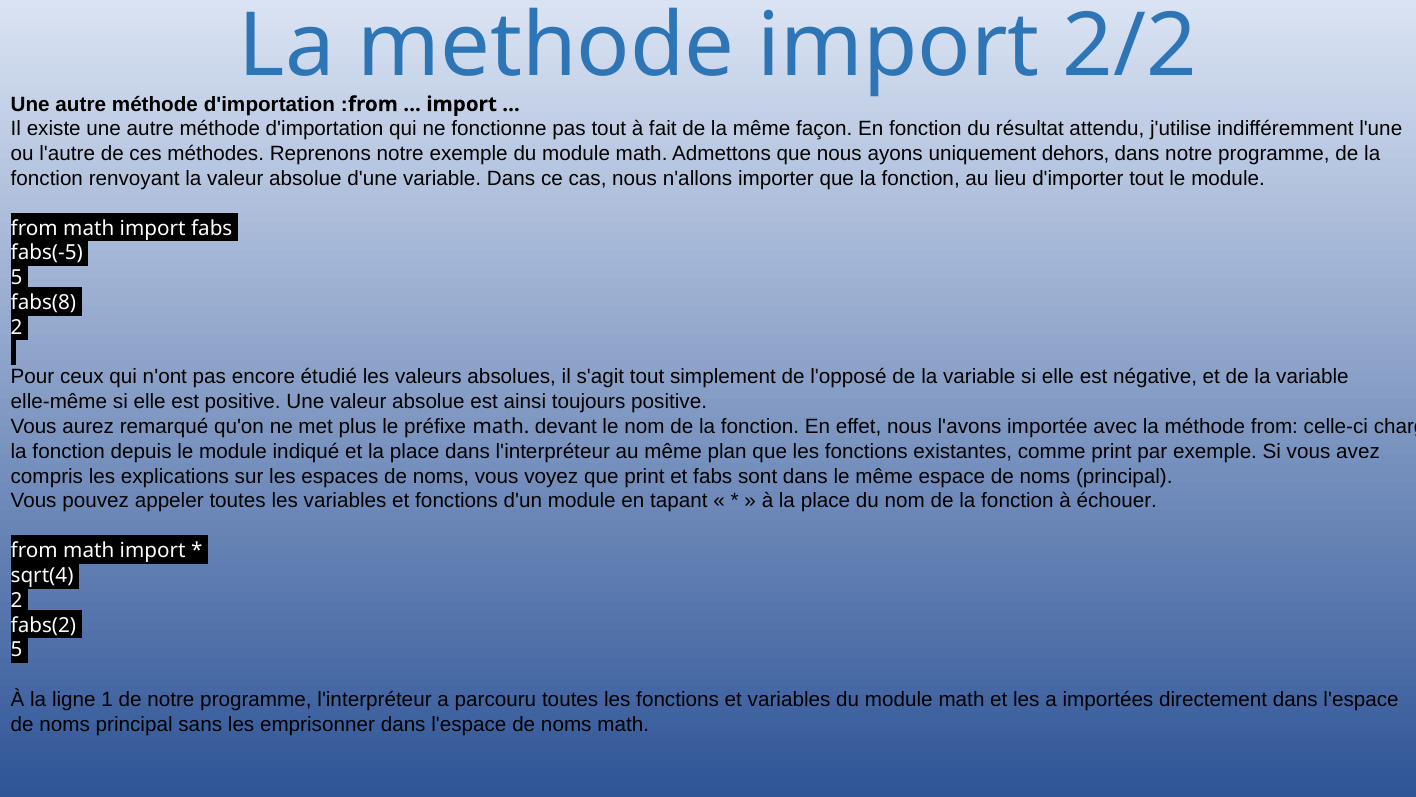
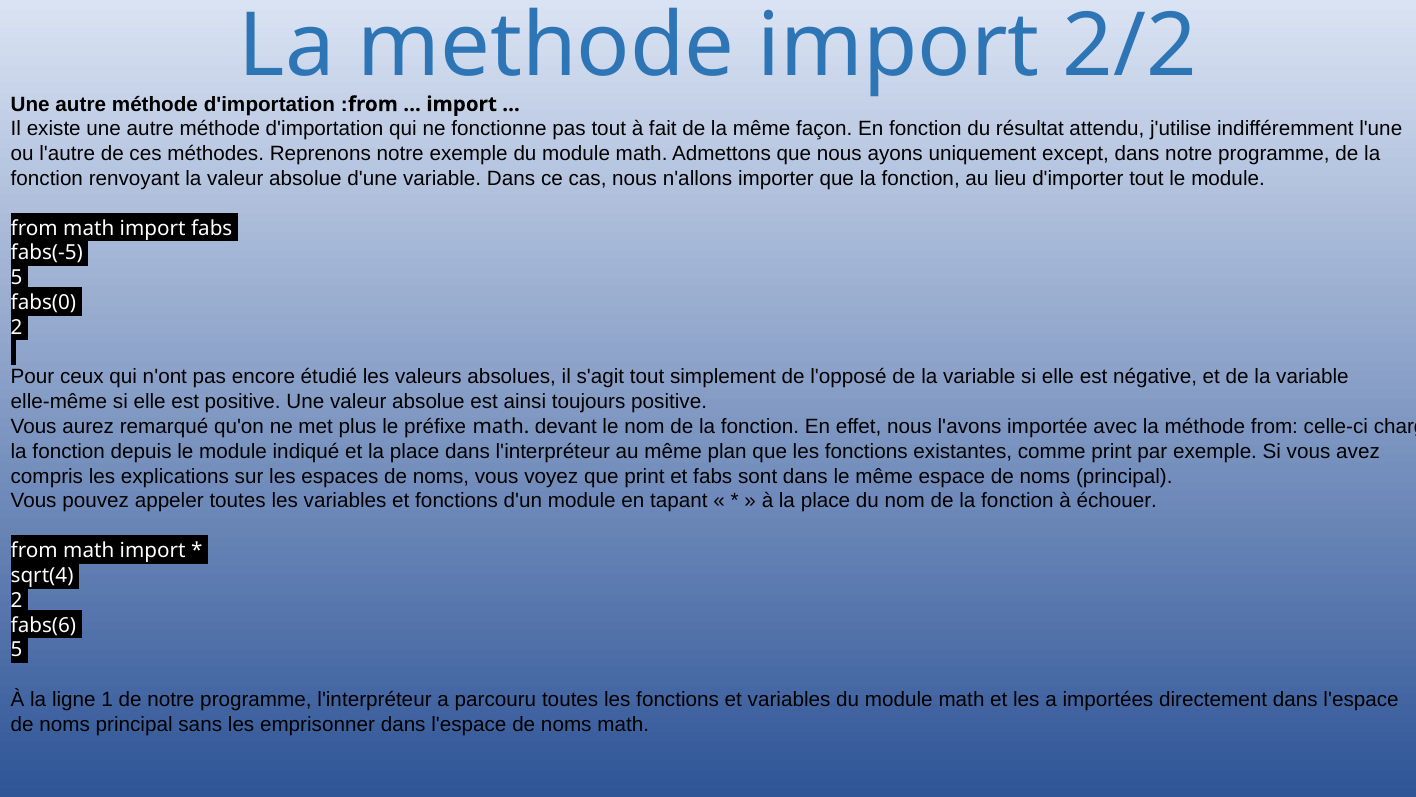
dehors: dehors -> except
fabs(8: fabs(8 -> fabs(0
fabs(2: fabs(2 -> fabs(6
